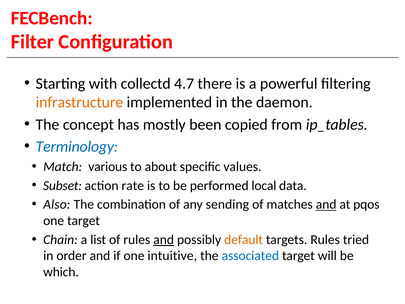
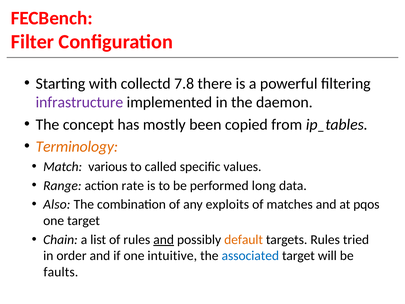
4.7: 4.7 -> 7.8
infrastructure colour: orange -> purple
Terminology colour: blue -> orange
about: about -> called
Subset: Subset -> Range
local: local -> long
sending: sending -> exploits
and at (326, 204) underline: present -> none
which: which -> faults
